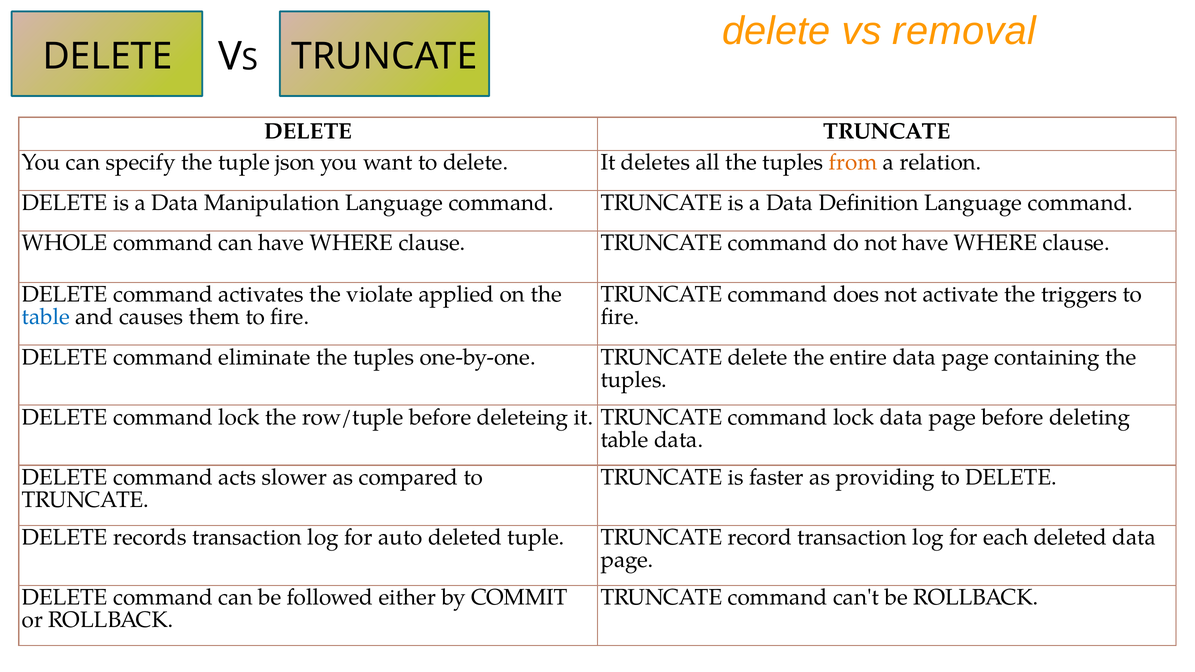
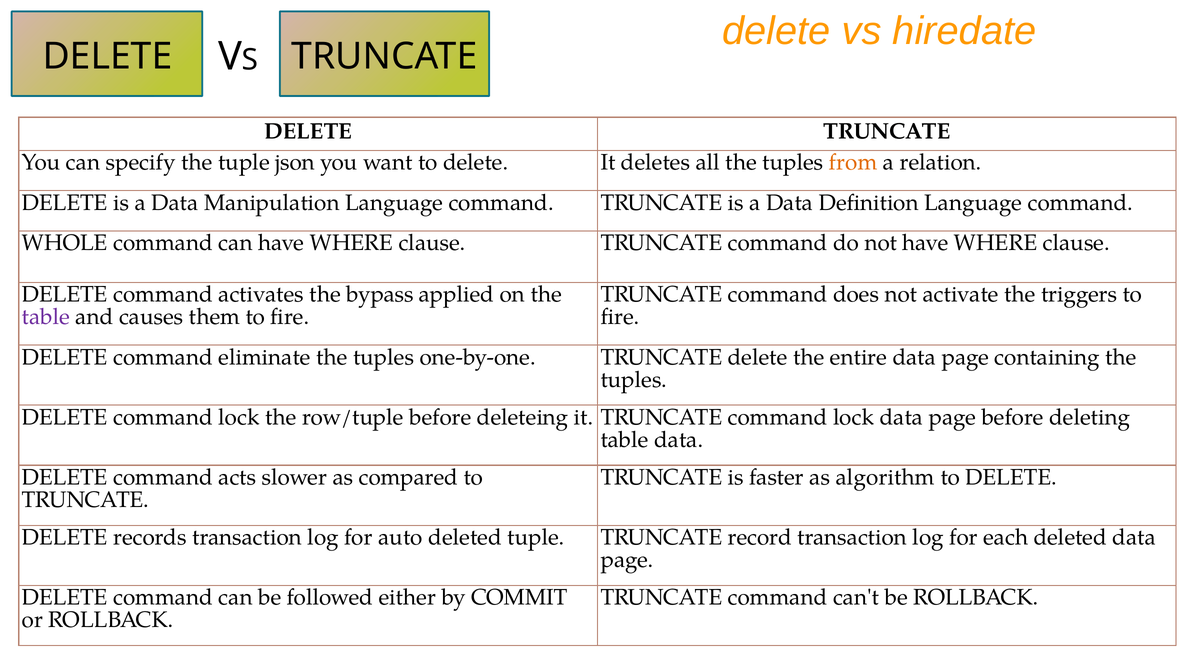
removal: removal -> hiredate
violate: violate -> bypass
table at (46, 317) colour: blue -> purple
providing: providing -> algorithm
